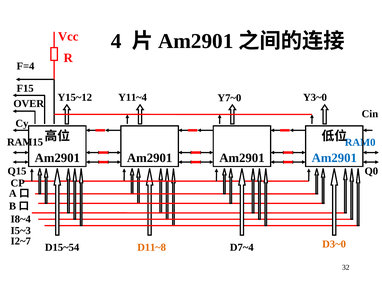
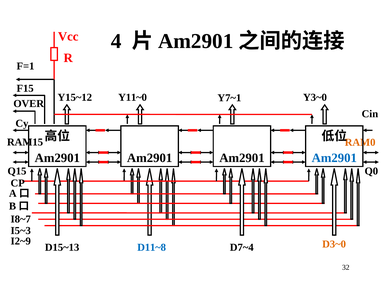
F=4: F=4 -> F=1
Y11~4: Y11~4 -> Y11~0
Y7~0: Y7~0 -> Y7~1
RAM0 colour: blue -> orange
I8~4: I8~4 -> I8~7
I2~7: I2~7 -> I2~9
D15~54: D15~54 -> D15~13
D11~8 colour: orange -> blue
